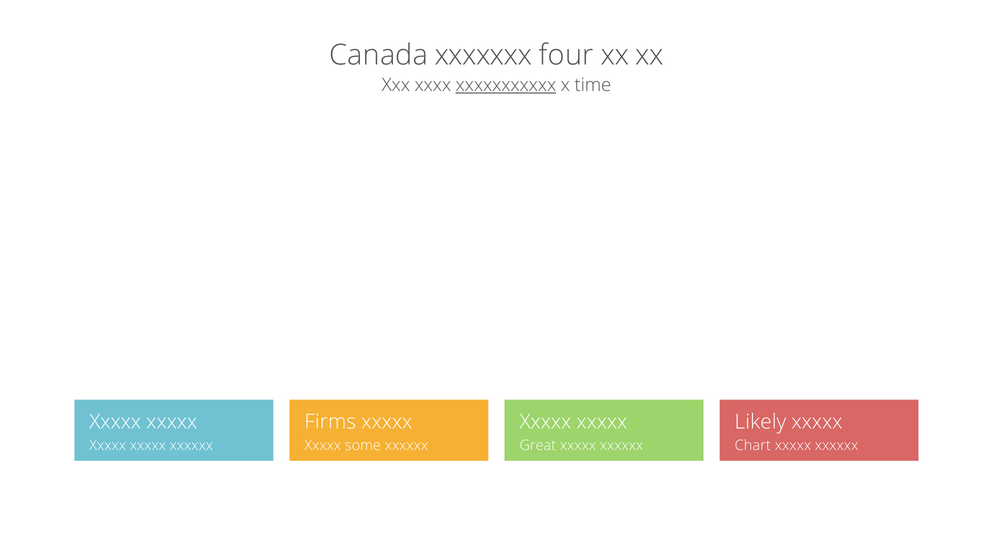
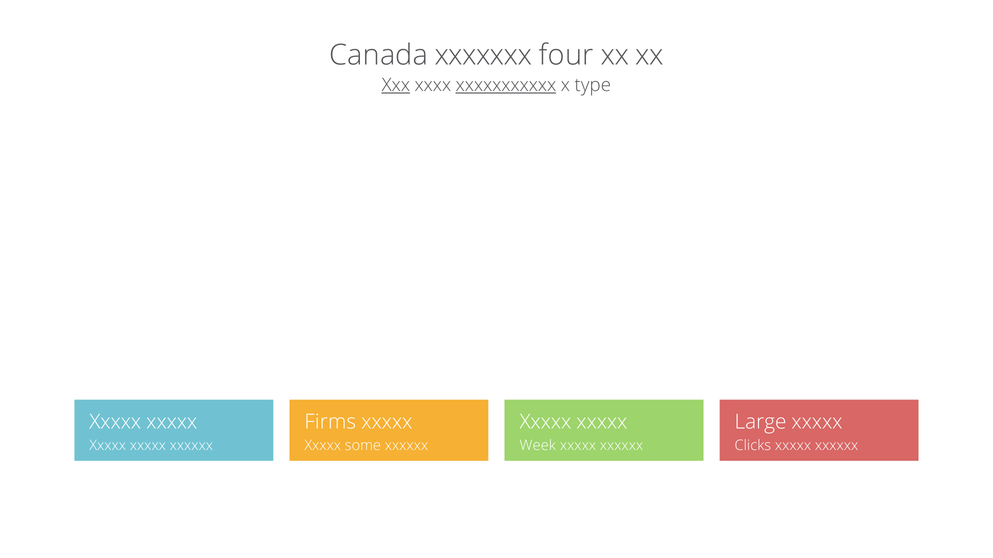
Xxx underline: none -> present
time: time -> type
Likely: Likely -> Large
Great: Great -> Week
Chart: Chart -> Clicks
